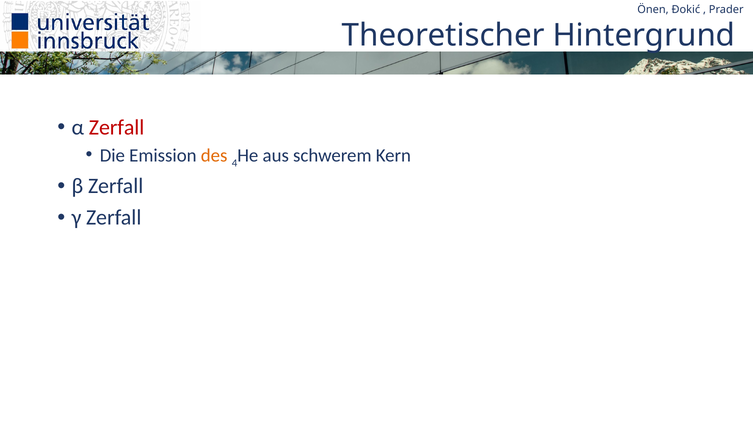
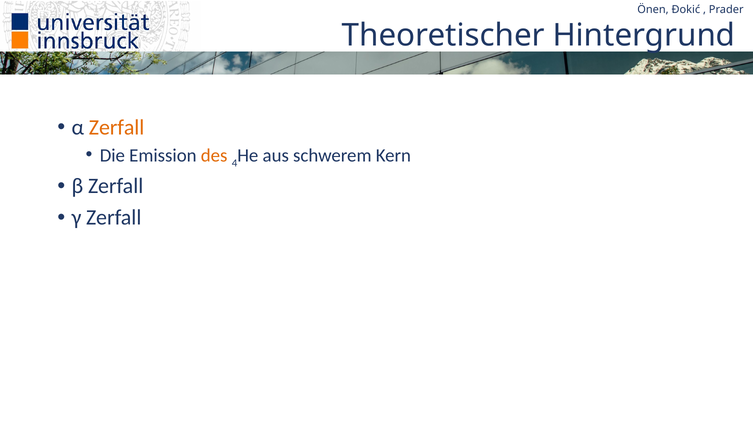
Zerfall at (117, 127) colour: red -> orange
